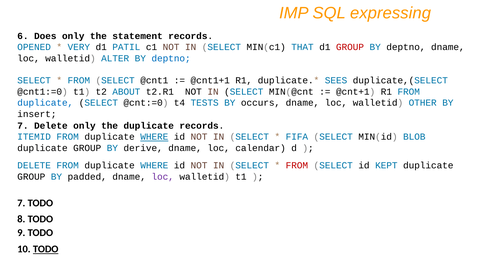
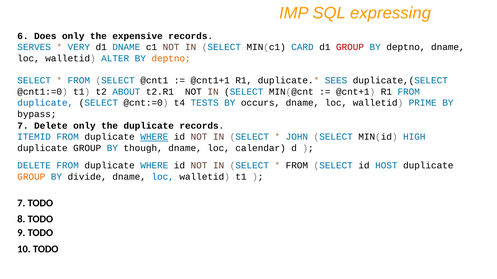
statement: statement -> expensive
OPENED: OPENED -> SERVES
d1 PATIL: PATIL -> DNAME
THAT: THAT -> CARD
deptno at (171, 58) colour: blue -> orange
OTHER: OTHER -> PRIME
insert: insert -> bypass
FIFA: FIFA -> JOHN
BLOB: BLOB -> HIGH
derive: derive -> though
FROM at (297, 166) colour: red -> black
KEPT: KEPT -> HOST
GROUP at (31, 177) colour: black -> orange
padded: padded -> divide
loc at (163, 177) colour: purple -> blue
TODO at (46, 250) underline: present -> none
